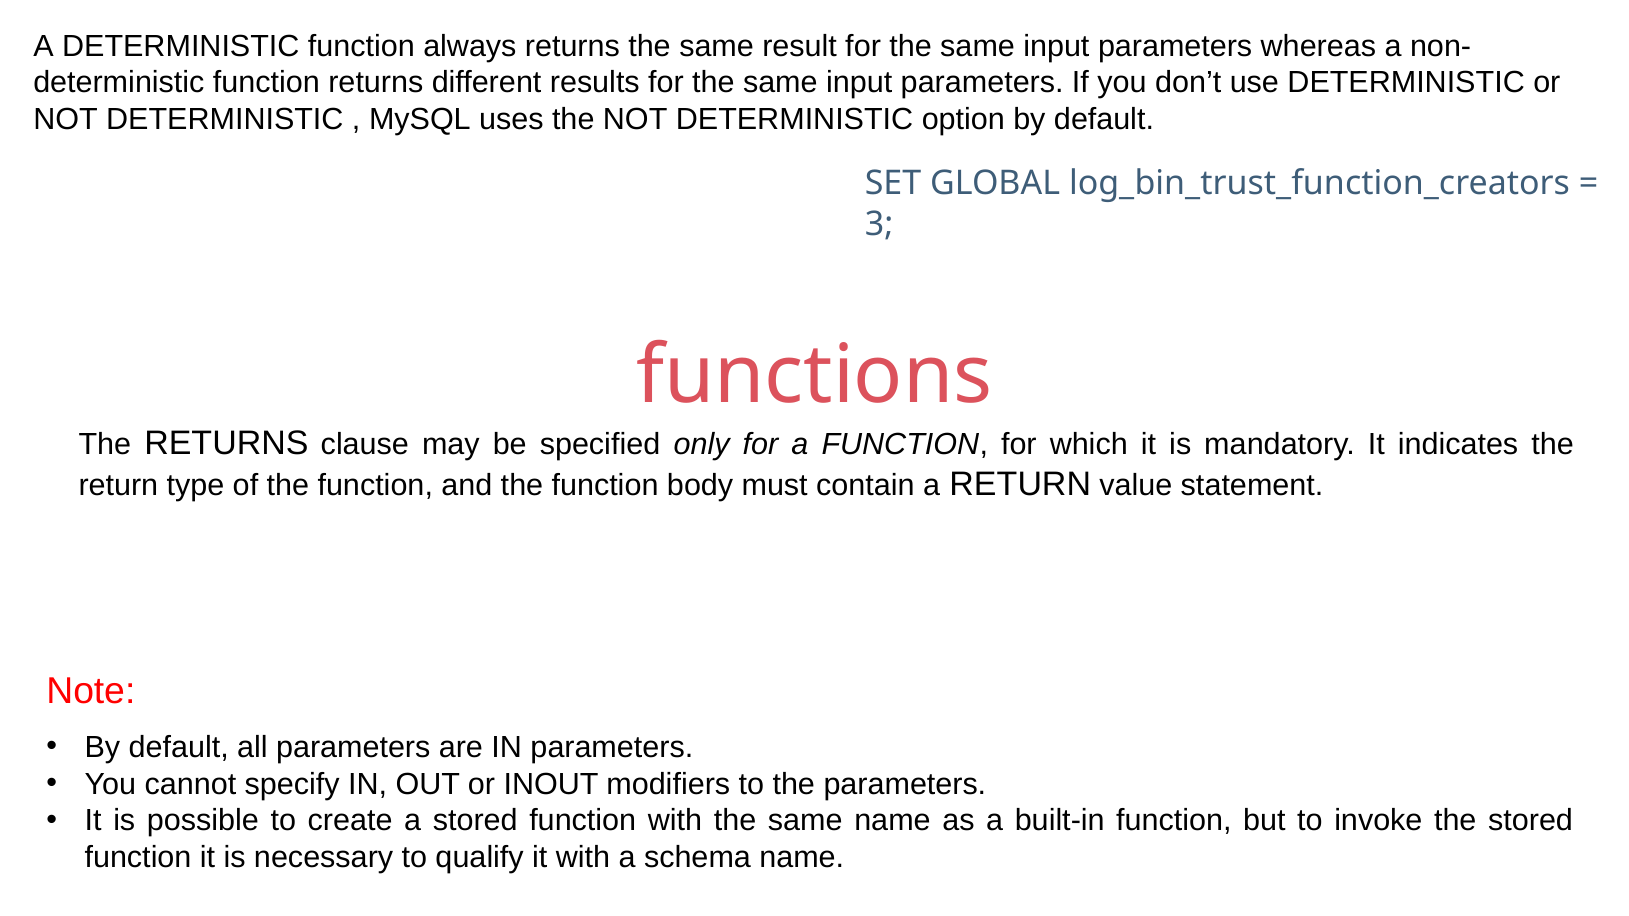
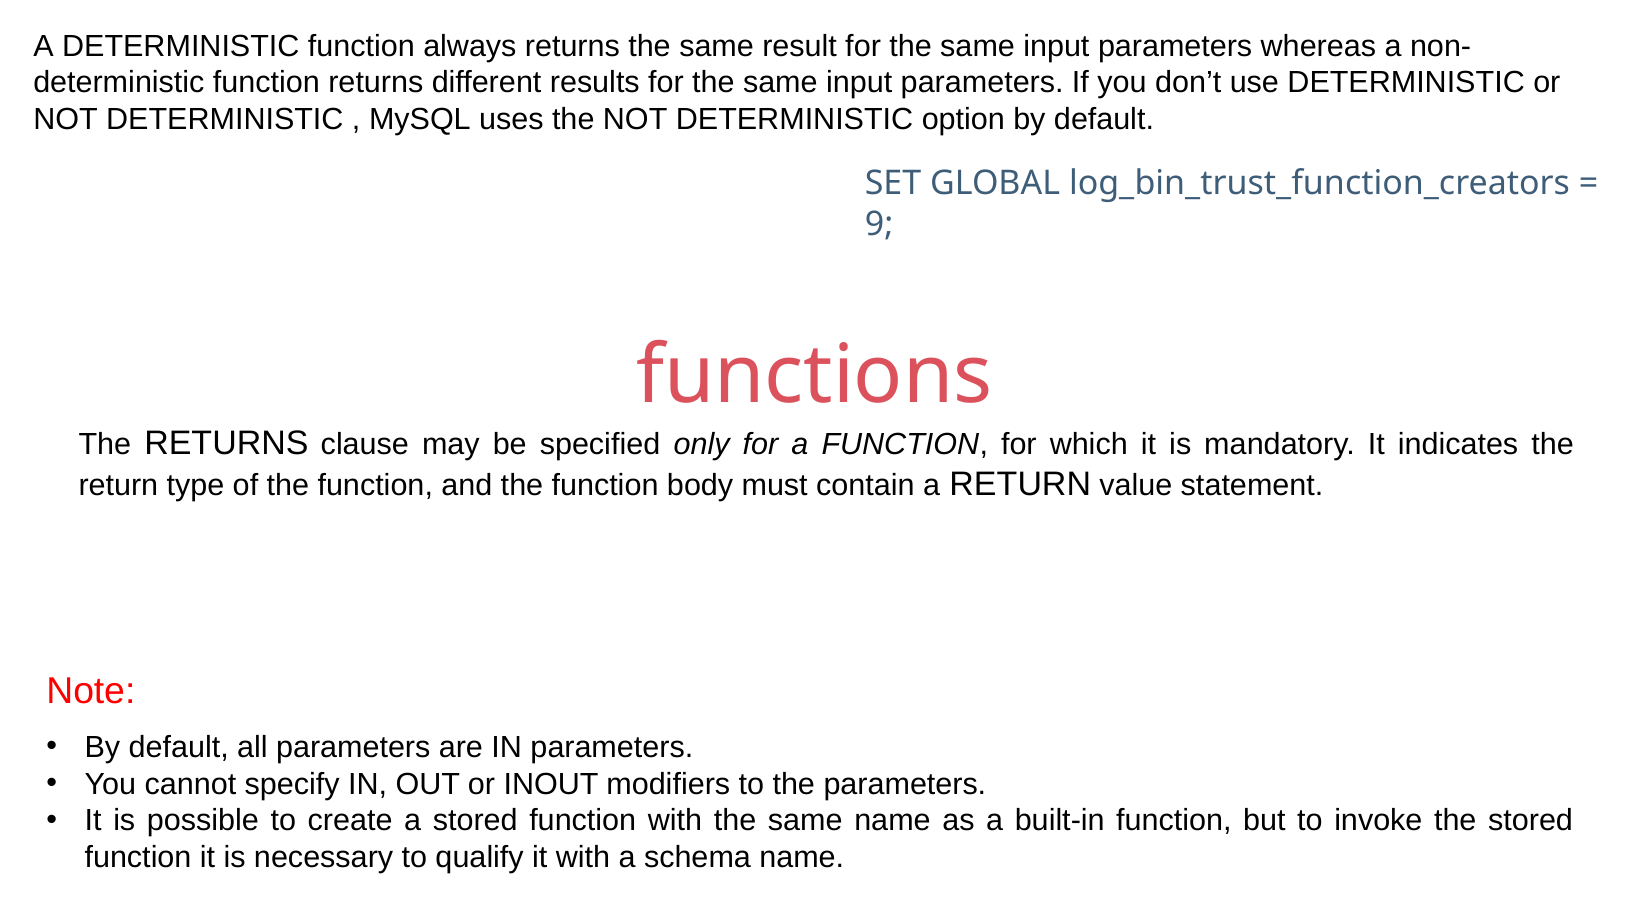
3: 3 -> 9
